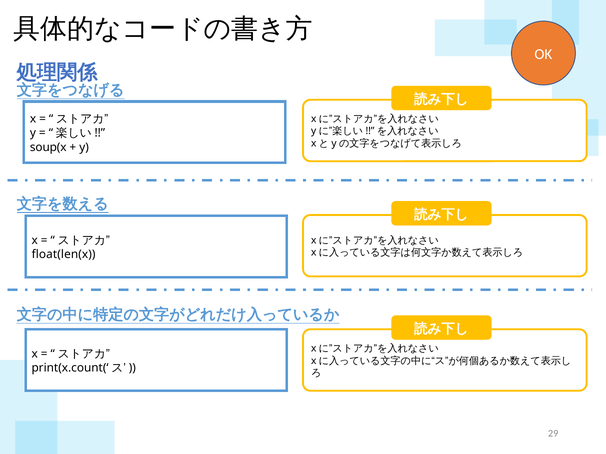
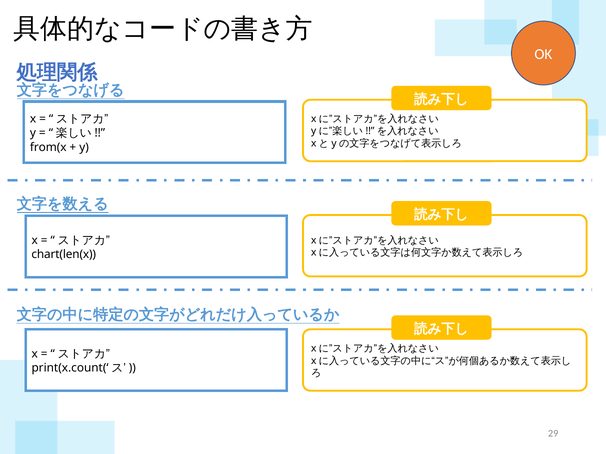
soup(x: soup(x -> from(x
float(len(x: float(len(x -> chart(len(x
